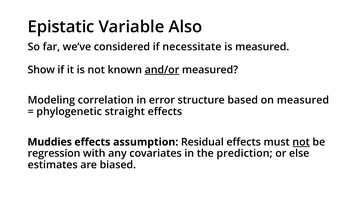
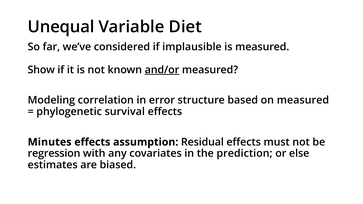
Epistatic: Epistatic -> Unequal
Also: Also -> Diet
necessitate: necessitate -> implausible
straight: straight -> survival
Muddies: Muddies -> Minutes
not at (301, 142) underline: present -> none
